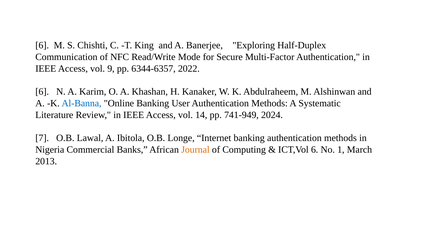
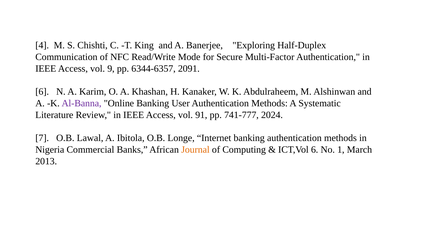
6 at (42, 45): 6 -> 4
2022: 2022 -> 2091
Al-Banna colour: blue -> purple
14: 14 -> 91
741-949: 741-949 -> 741-777
